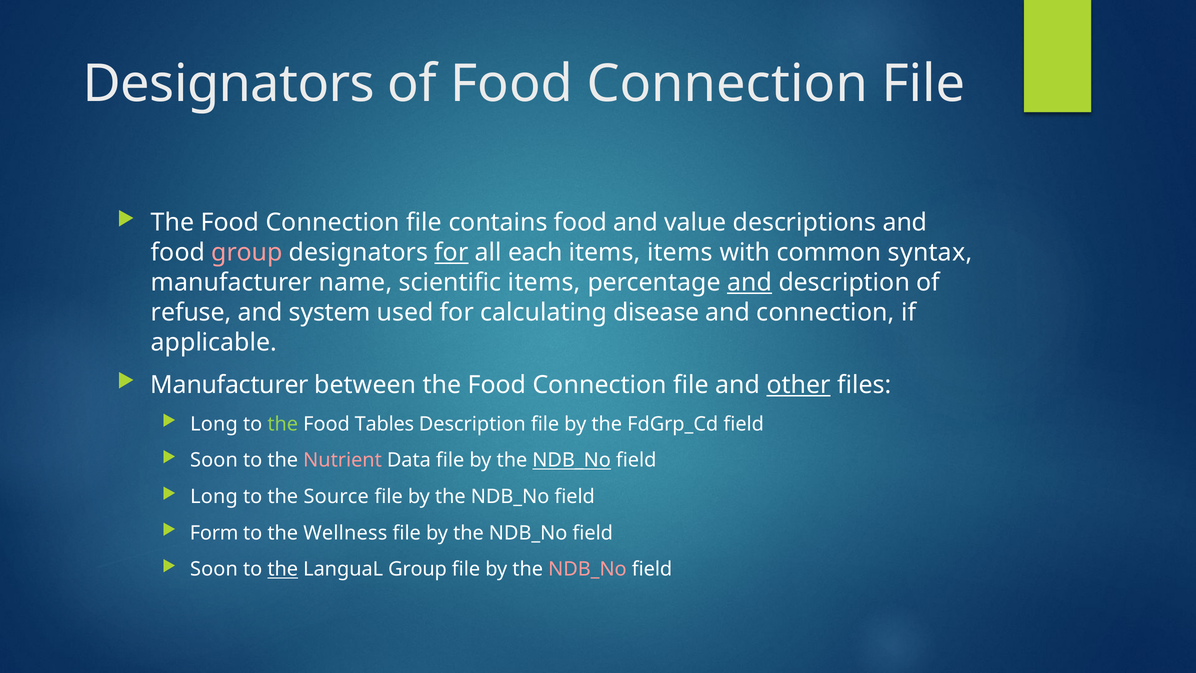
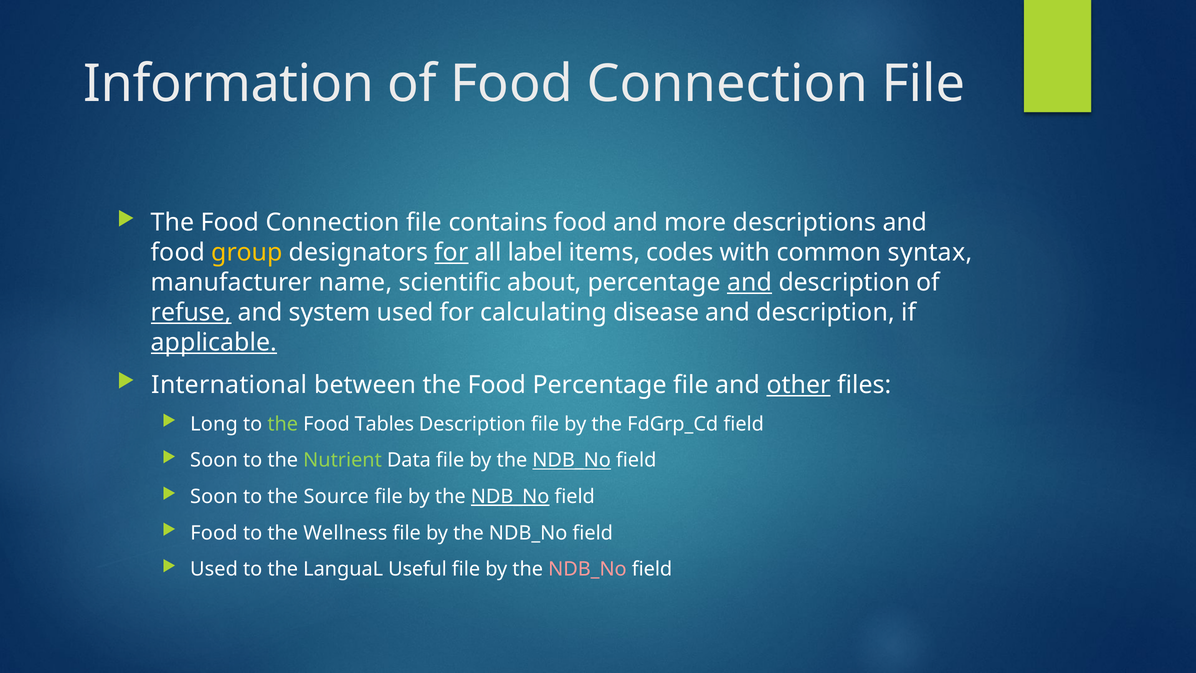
Designators at (229, 84): Designators -> Information
value: value -> more
group at (247, 253) colour: pink -> yellow
each: each -> label
items items: items -> codes
scientific items: items -> about
refuse underline: none -> present
connection at (825, 312): connection -> description
applicable underline: none -> present
Manufacturer at (230, 385): Manufacturer -> International
between the Food Connection: Connection -> Percentage
Nutrient colour: pink -> light green
Long at (214, 496): Long -> Soon
NDB_No at (510, 496) underline: none -> present
Form at (214, 533): Form -> Food
Soon at (214, 569): Soon -> Used
the at (283, 569) underline: present -> none
LanguaL Group: Group -> Useful
